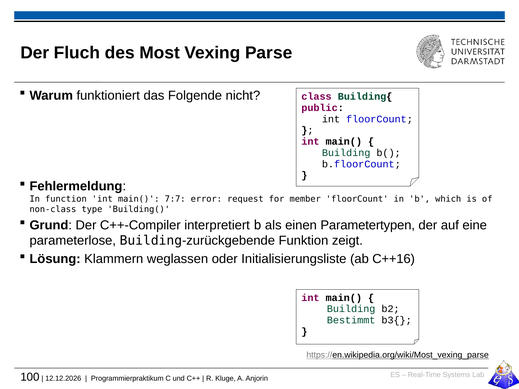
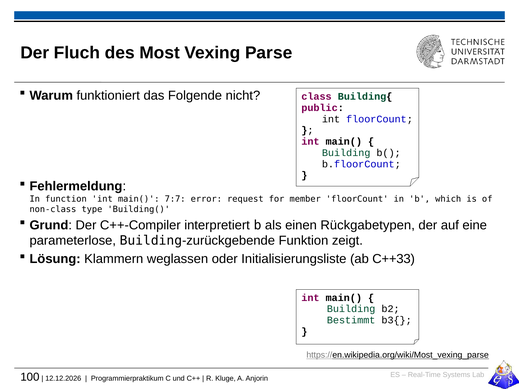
Parametertypen: Parametertypen -> Rückgabetypen
C++16: C++16 -> C++33
